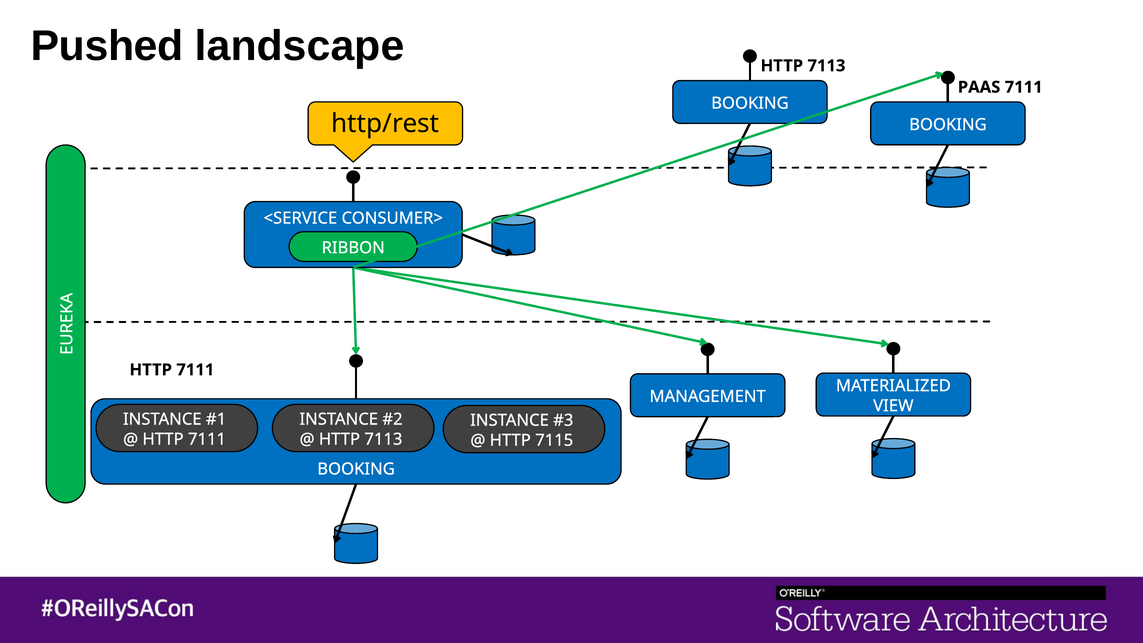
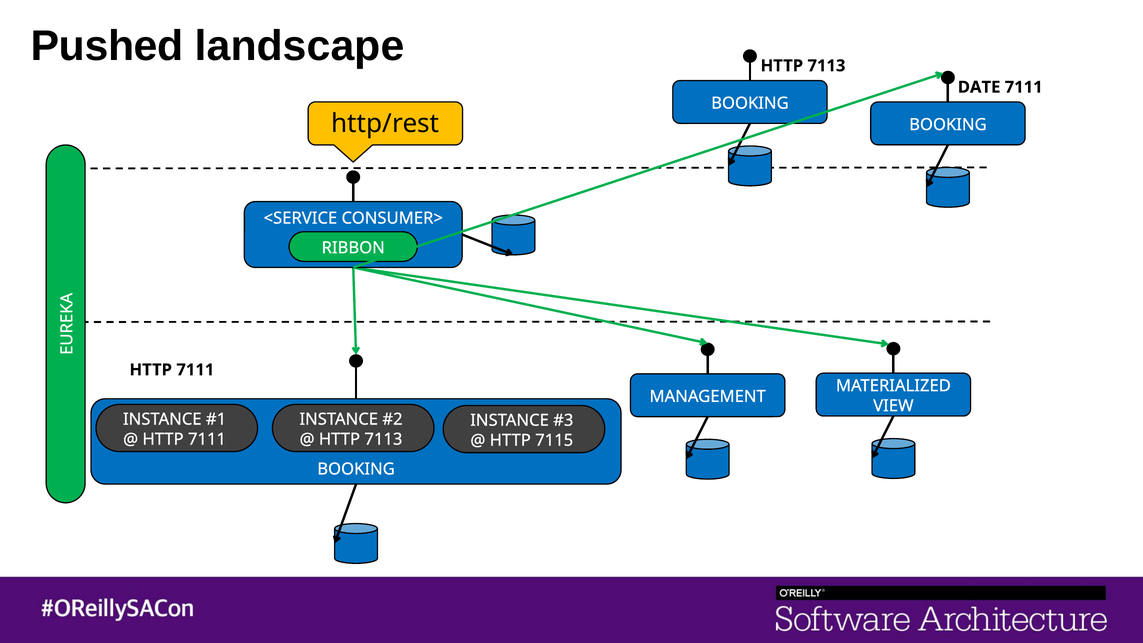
PAAS: PAAS -> DATE
